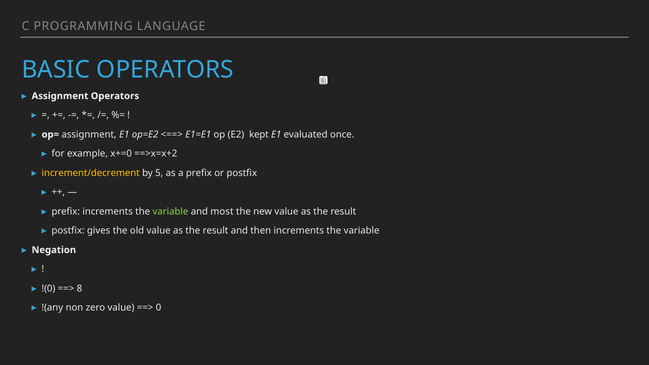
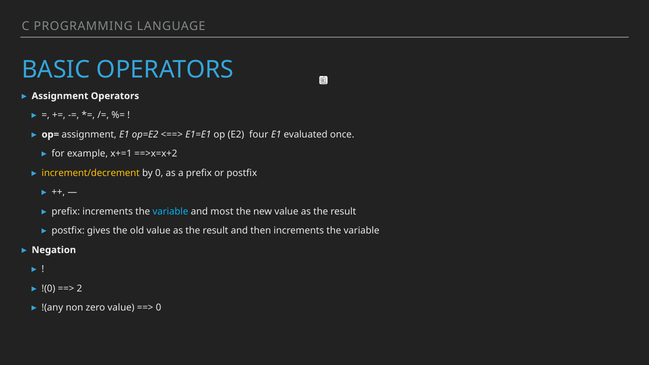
kept: kept -> four
x+=0: x+=0 -> x+=1
by 5: 5 -> 0
variable at (170, 211) colour: light green -> light blue
8: 8 -> 2
